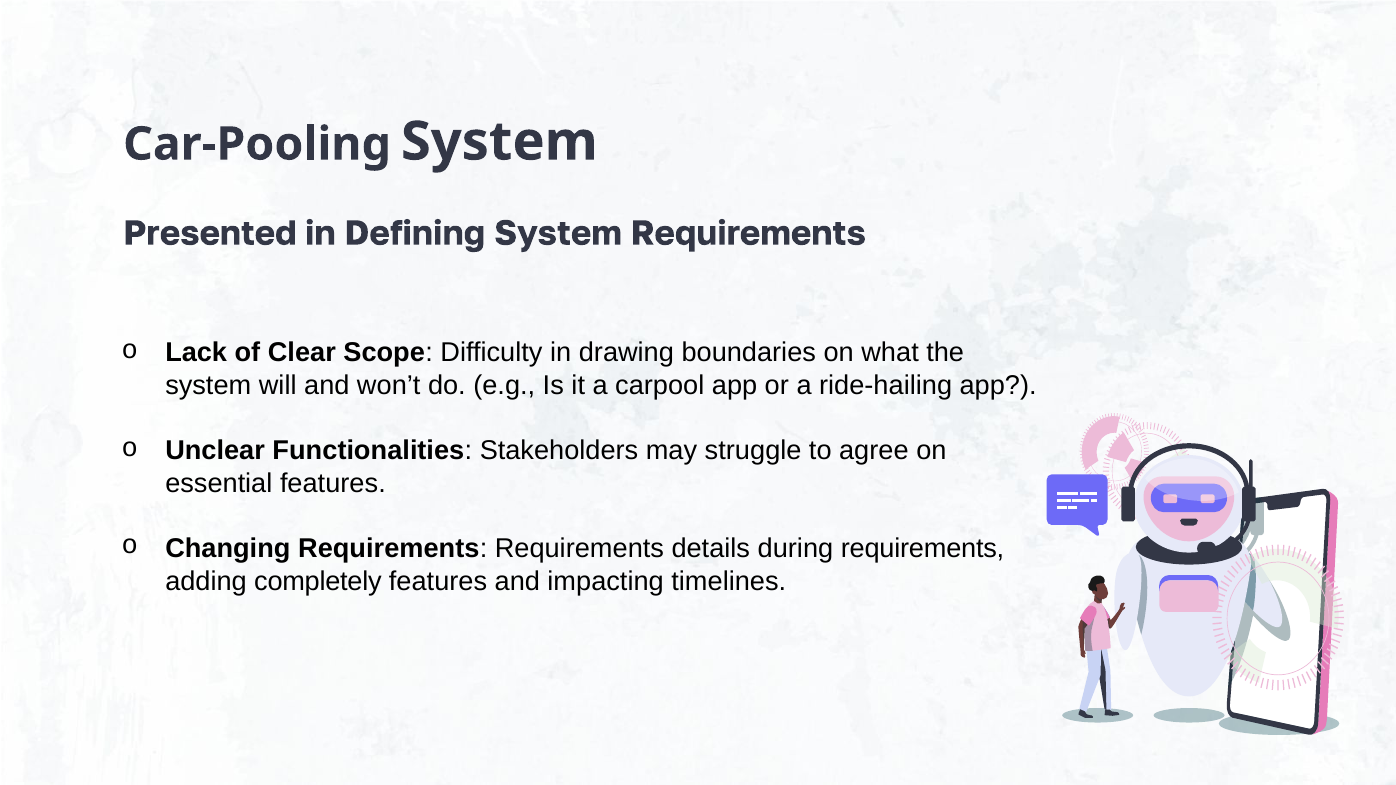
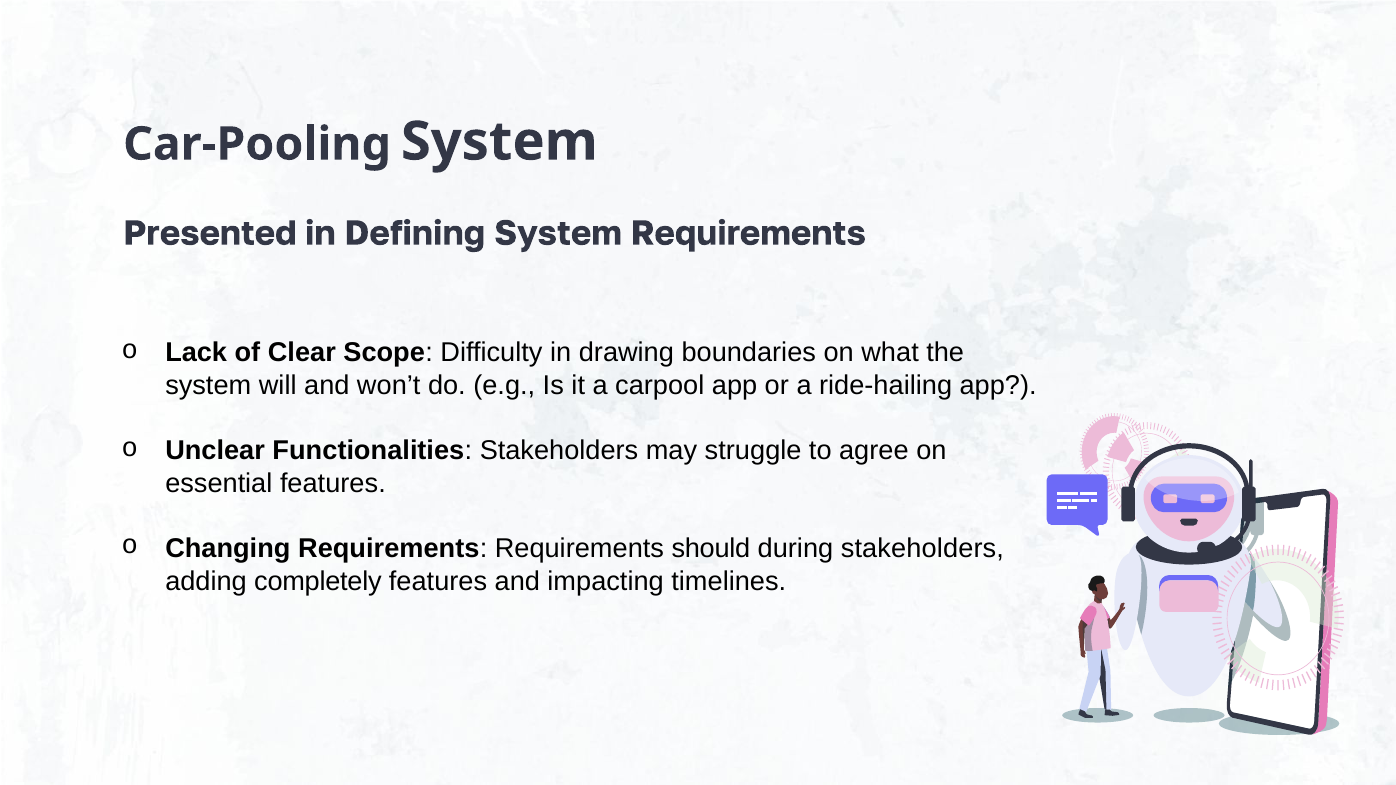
details: details -> should
during requirements: requirements -> stakeholders
